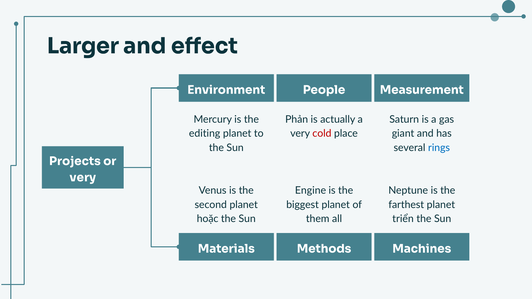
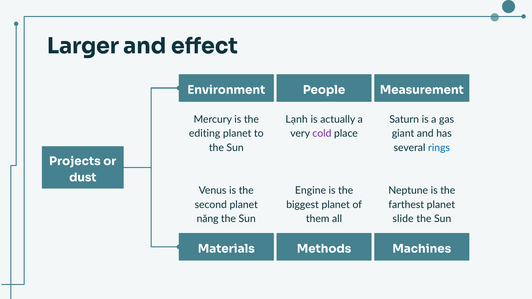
Phản: Phản -> Lạnh
cold colour: red -> purple
very at (83, 178): very -> dust
hoặc: hoặc -> năng
triển: triển -> slide
